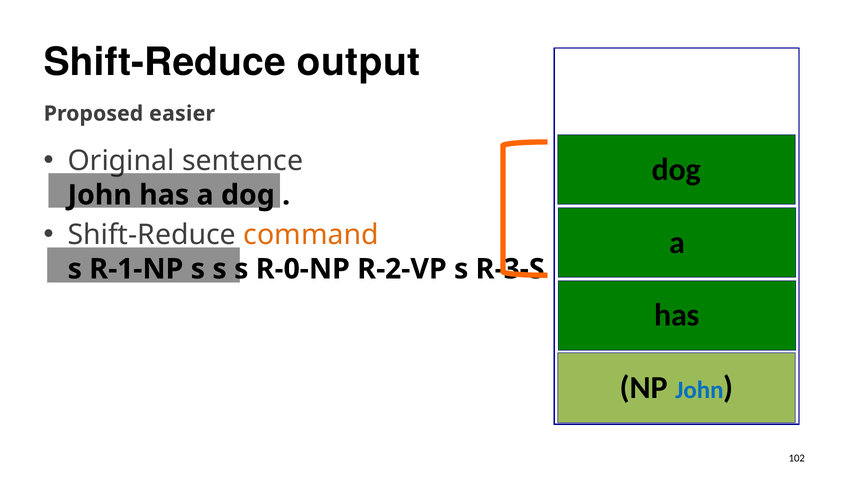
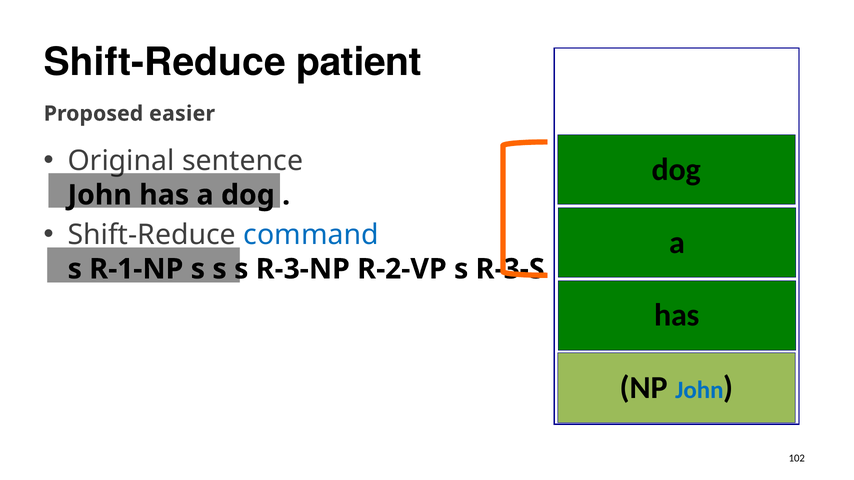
output: output -> patient
command colour: orange -> blue
R-0-NP: R-0-NP -> R-3-NP
